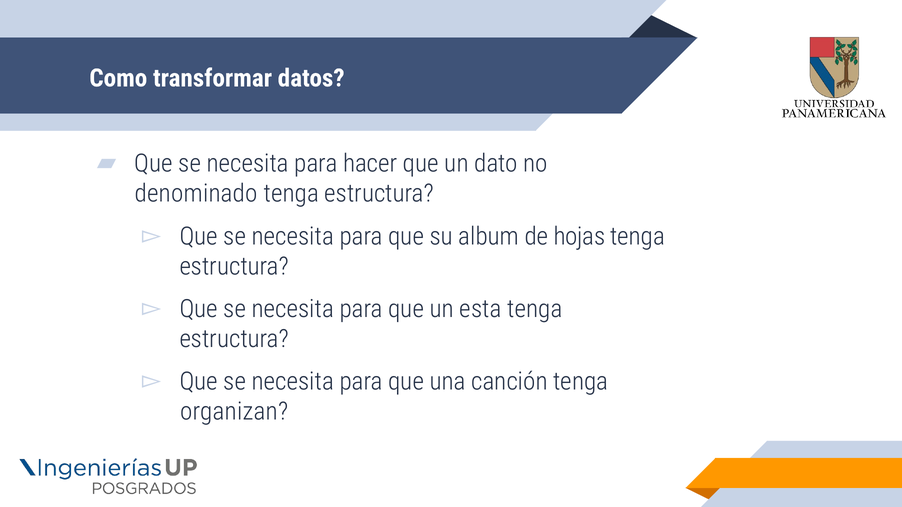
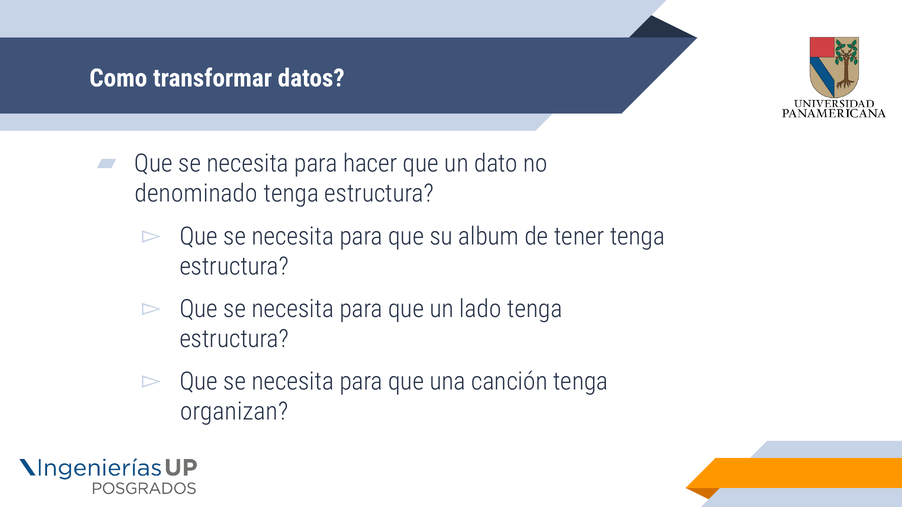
hojas: hojas -> tener
esta: esta -> lado
